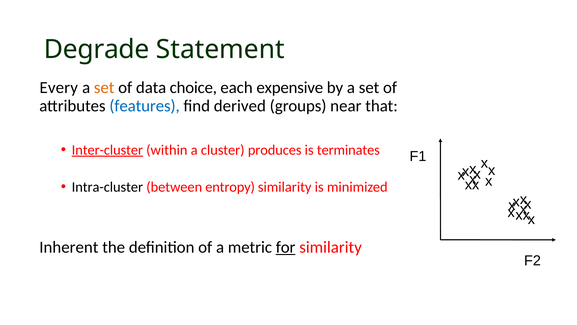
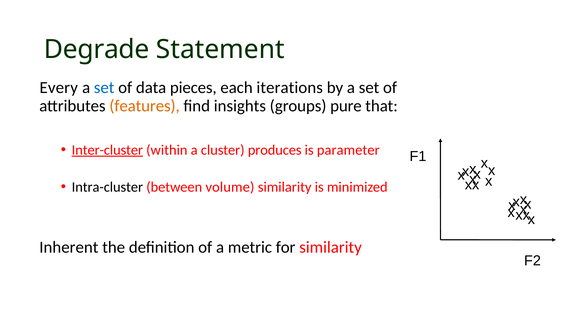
set at (104, 88) colour: orange -> blue
choice: choice -> pieces
expensive: expensive -> iterations
features colour: blue -> orange
derived: derived -> insights
near: near -> pure
terminates: terminates -> parameter
entropy: entropy -> volume
for underline: present -> none
